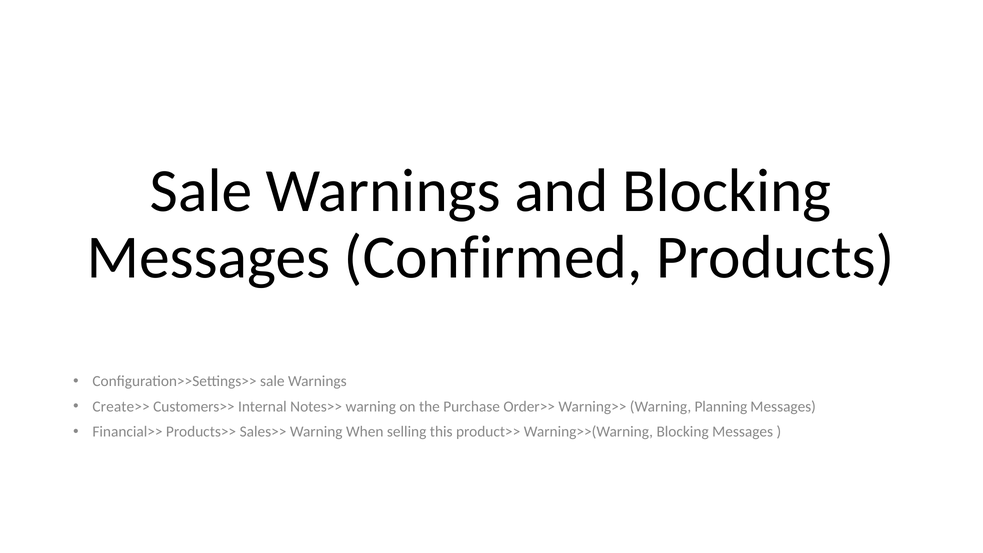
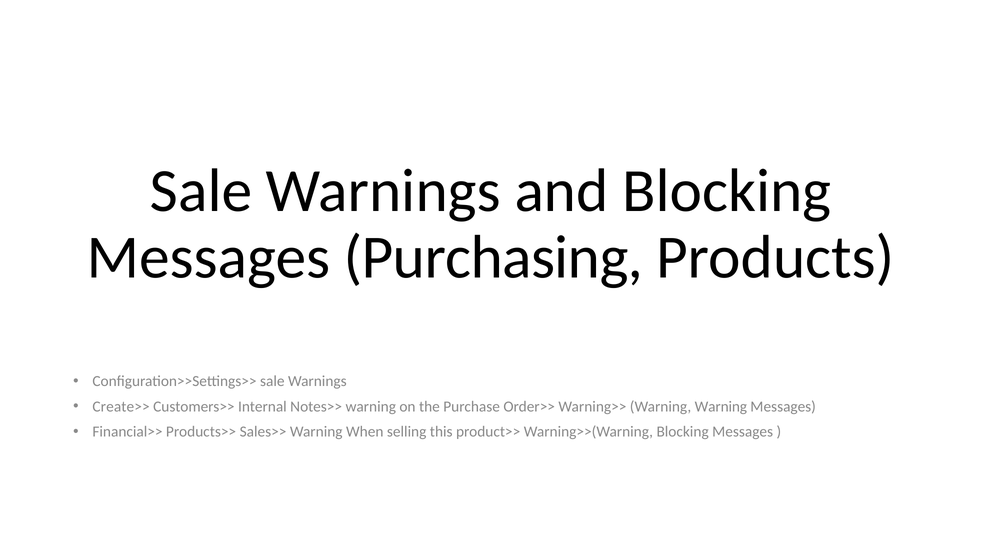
Confirmed: Confirmed -> Purchasing
Warning Planning: Planning -> Warning
